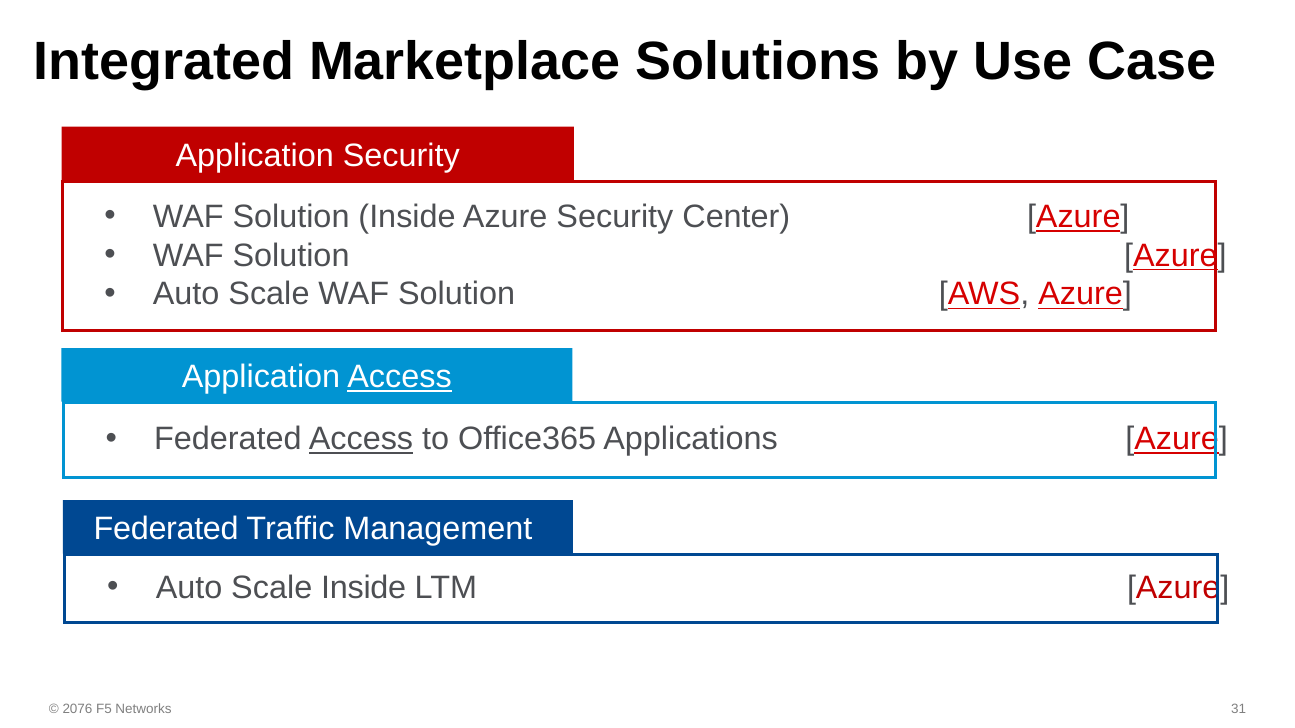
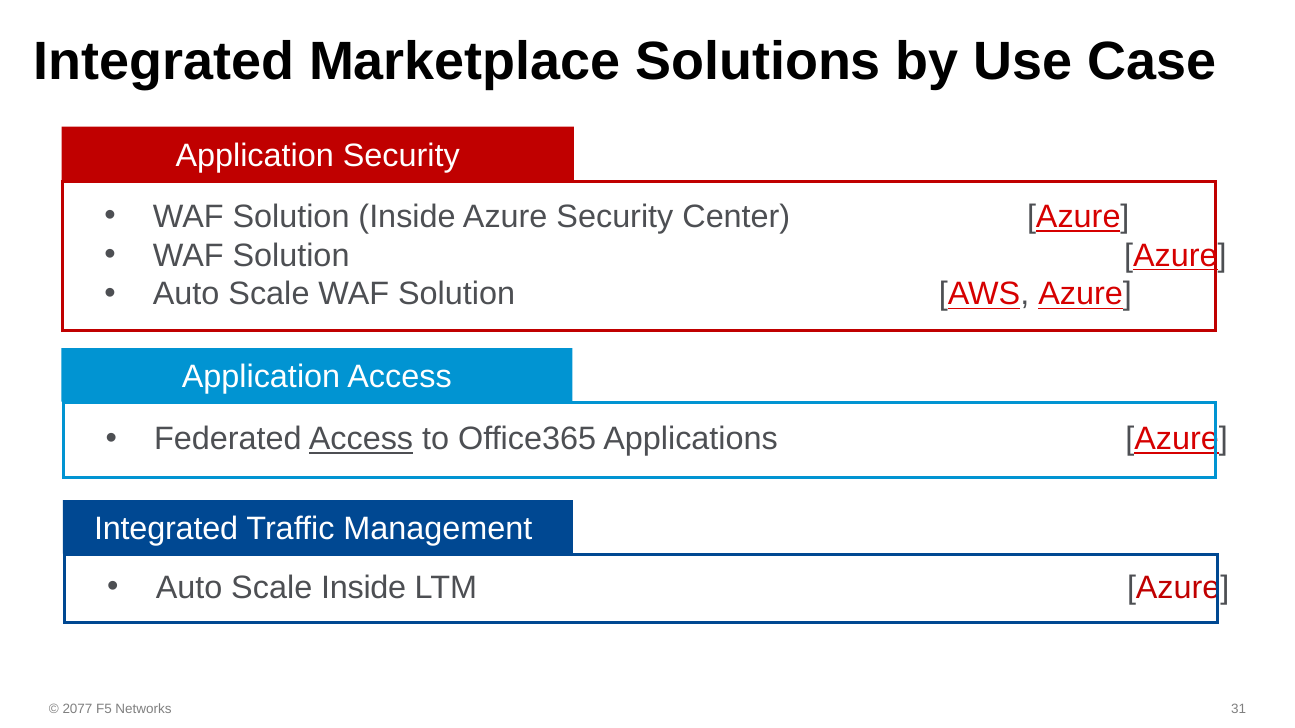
Access at (400, 377) underline: present -> none
Federated at (166, 530): Federated -> Integrated
2076: 2076 -> 2077
